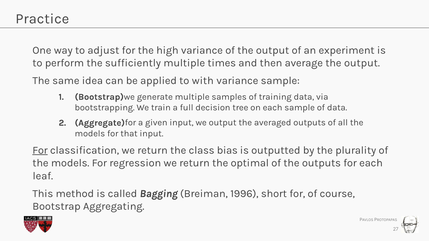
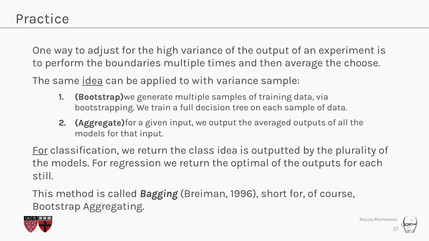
sufficiently: sufficiently -> boundaries
average the output: output -> choose
idea at (92, 81) underline: none -> present
class bias: bias -> idea
leaf: leaf -> still
